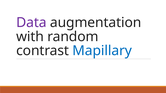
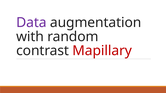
Mapillary colour: blue -> red
